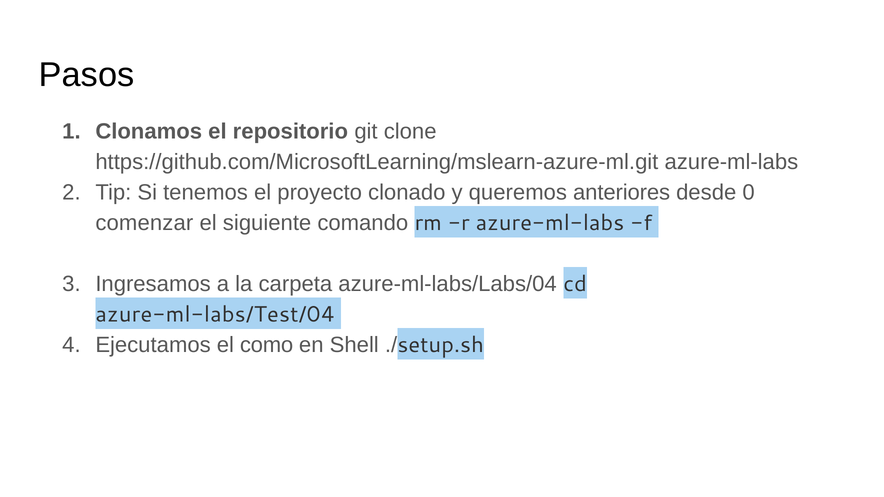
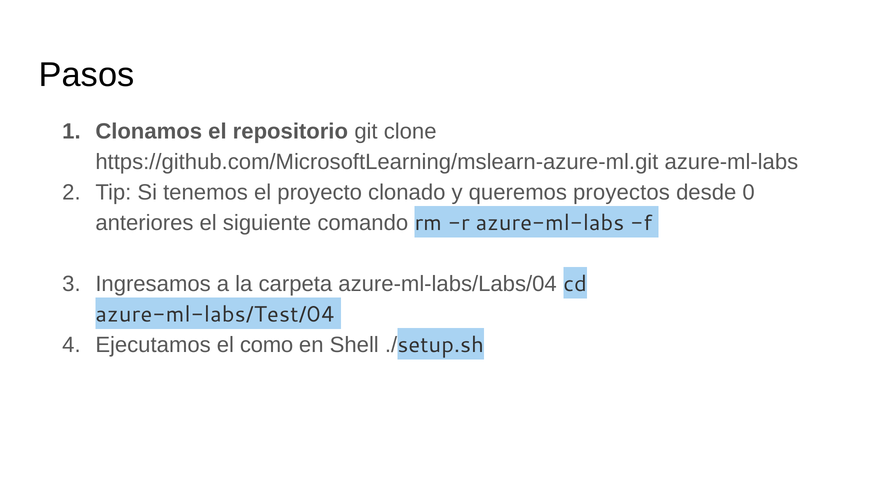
anteriores: anteriores -> proyectos
comenzar: comenzar -> anteriores
